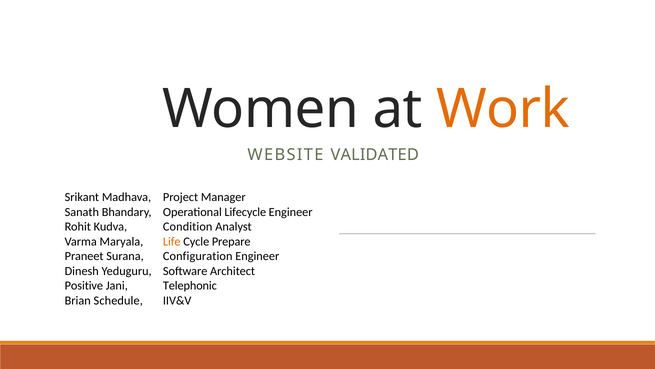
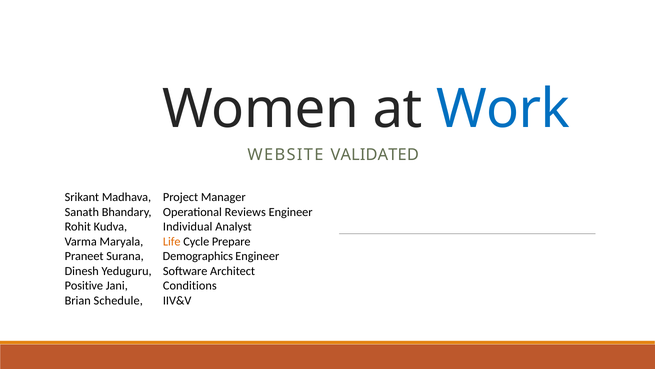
Work colour: orange -> blue
Lifecycle: Lifecycle -> Reviews
Condition: Condition -> Individual
Configuration: Configuration -> Demographics
Telephonic: Telephonic -> Conditions
